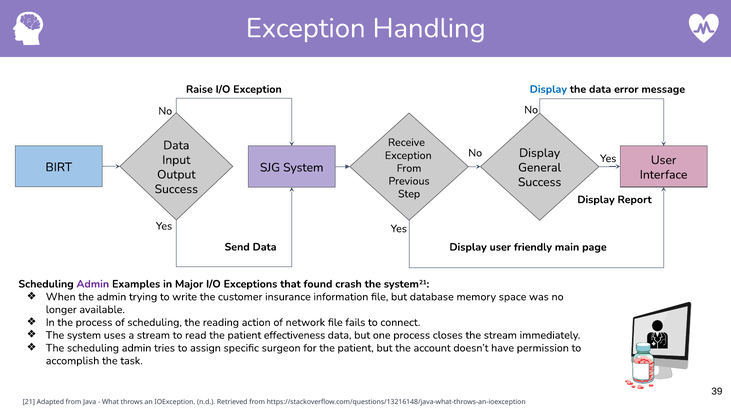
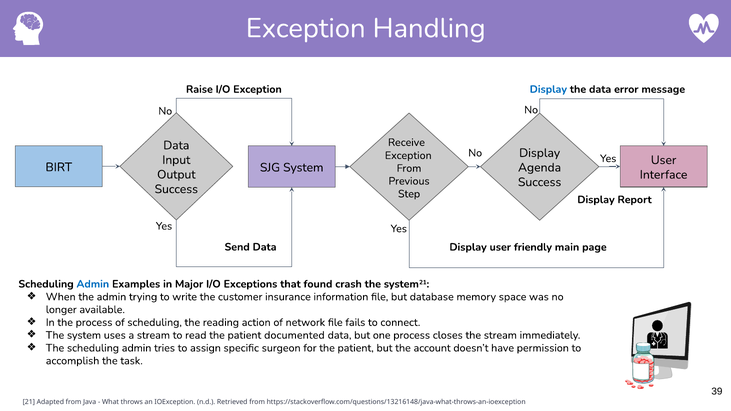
General: General -> Agenda
Admin at (93, 284) colour: purple -> blue
effectiveness: effectiveness -> documented
